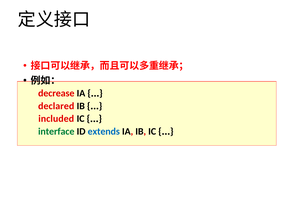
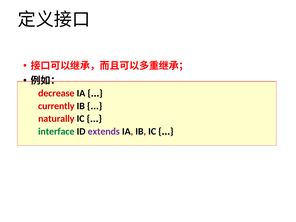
declared: declared -> currently
included: included -> naturally
extends colour: blue -> purple
